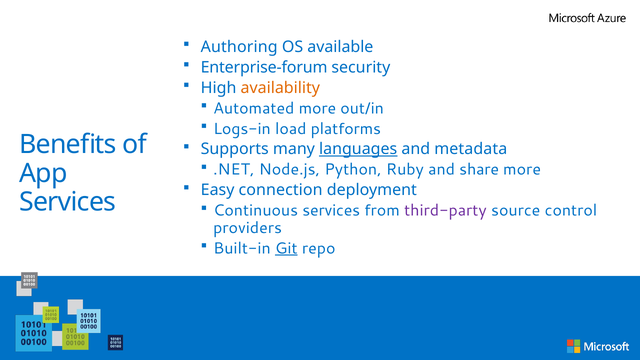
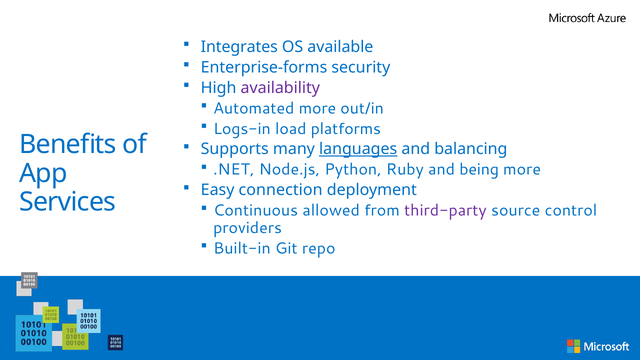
Authoring: Authoring -> Integrates
Enterprise-forum: Enterprise-forum -> Enterprise-forms
availability colour: orange -> purple
metadata: metadata -> balancing
share: share -> being
Continuous services: services -> allowed
Git underline: present -> none
